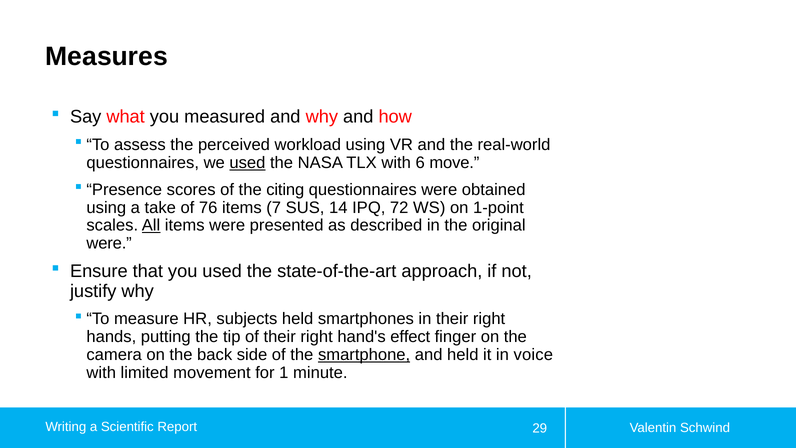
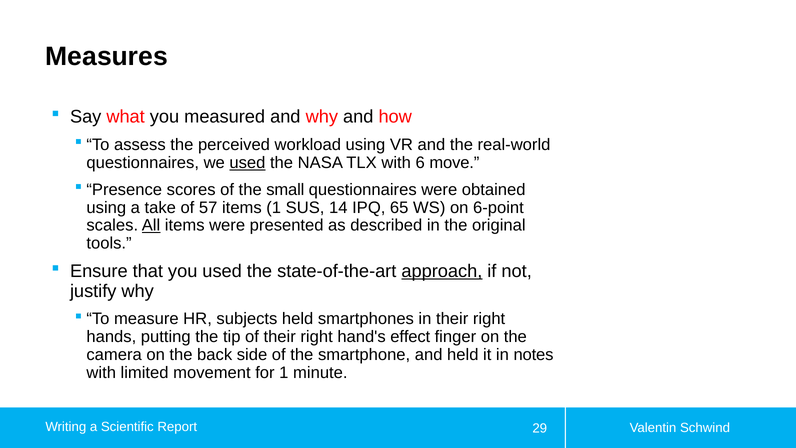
citing: citing -> small
76: 76 -> 57
items 7: 7 -> 1
72: 72 -> 65
1-point: 1-point -> 6-point
were at (109, 243): were -> tools
approach underline: none -> present
smartphone underline: present -> none
voice: voice -> notes
